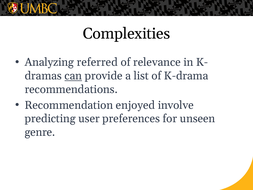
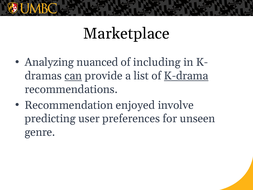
Complexities: Complexities -> Marketplace
referred: referred -> nuanced
relevance: relevance -> including
K-drama underline: none -> present
